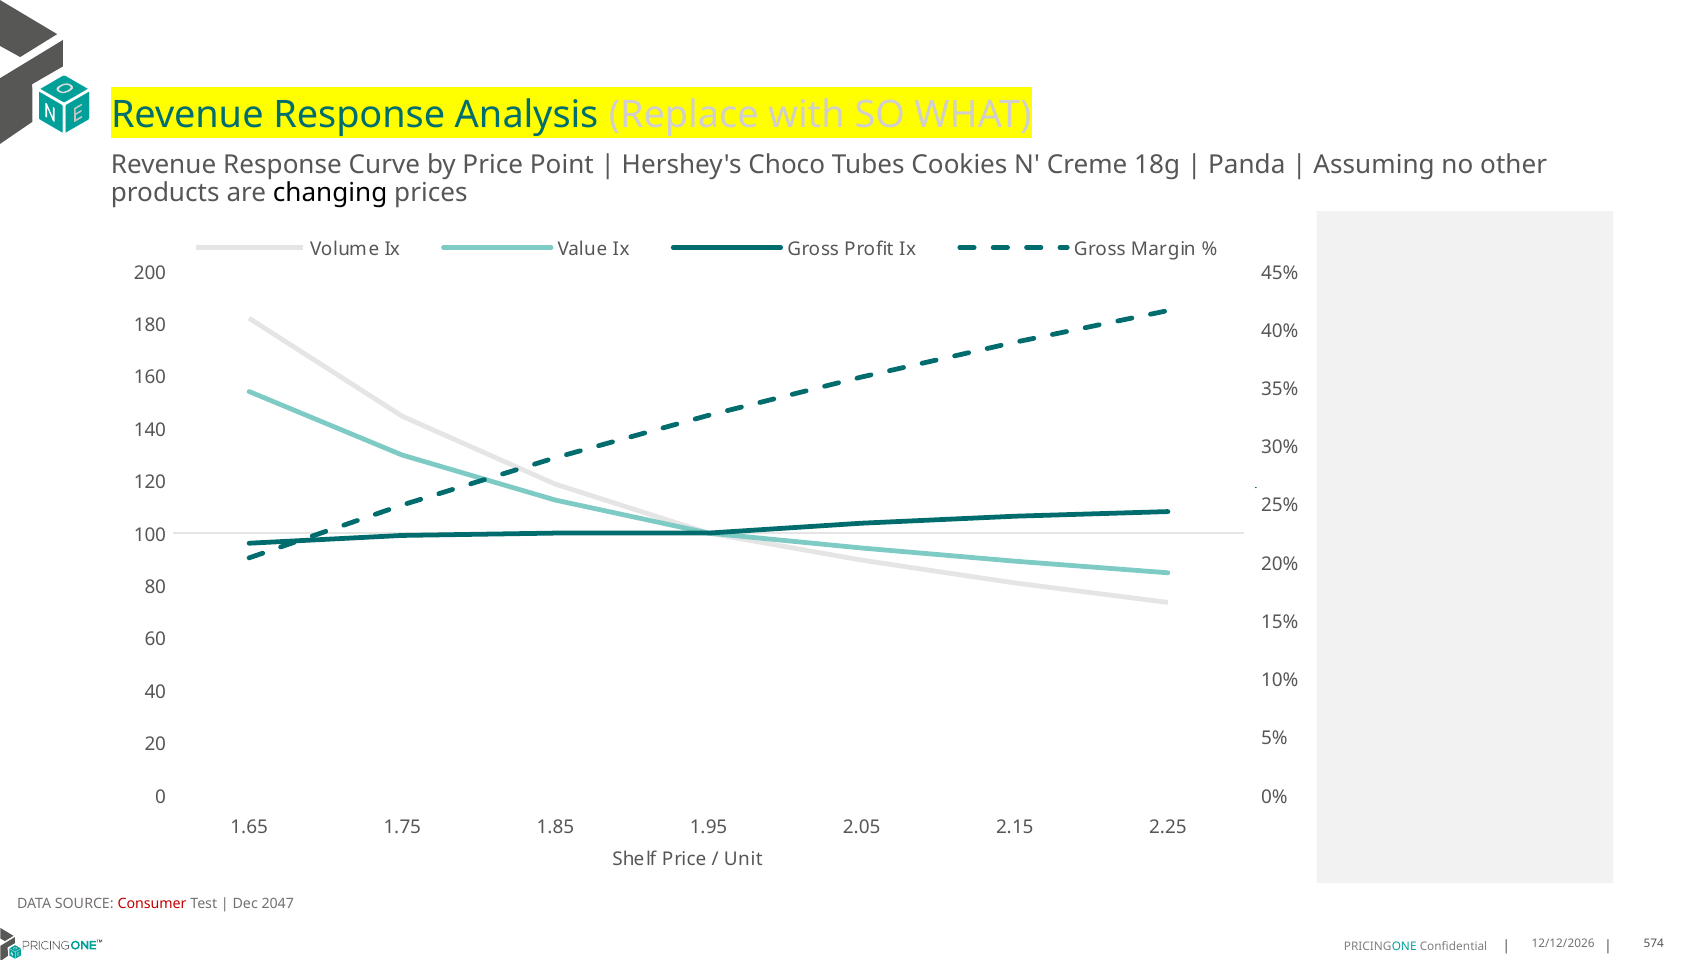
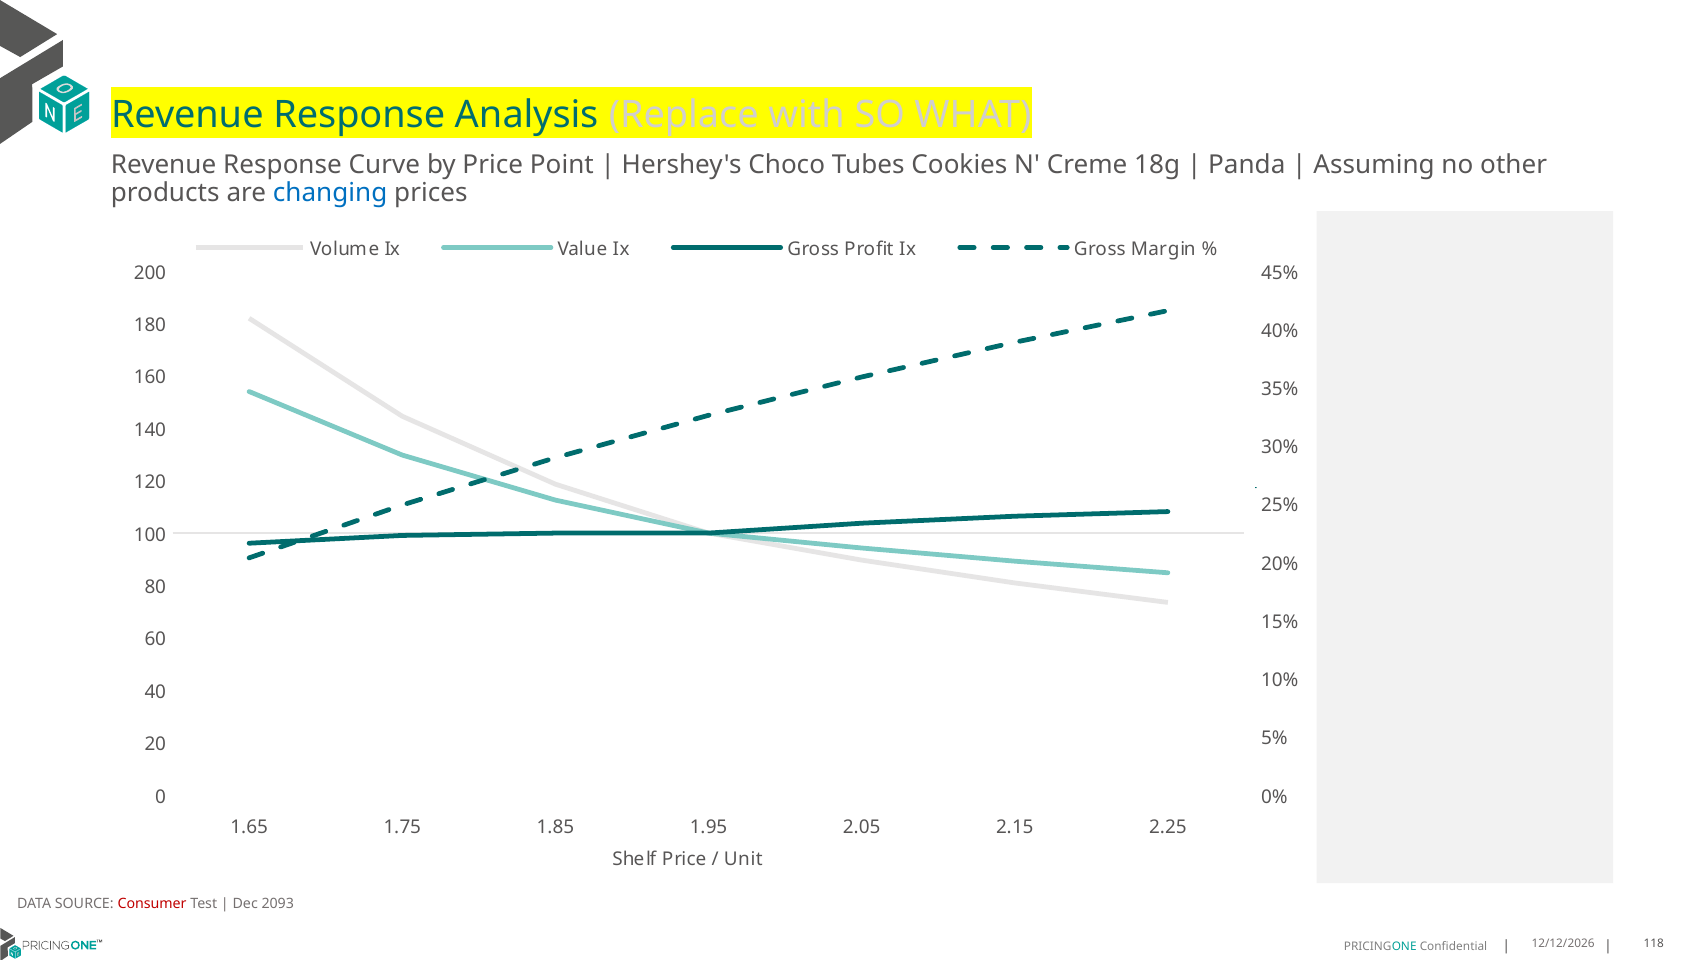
changing colour: black -> blue
2047: 2047 -> 2093
574: 574 -> 118
